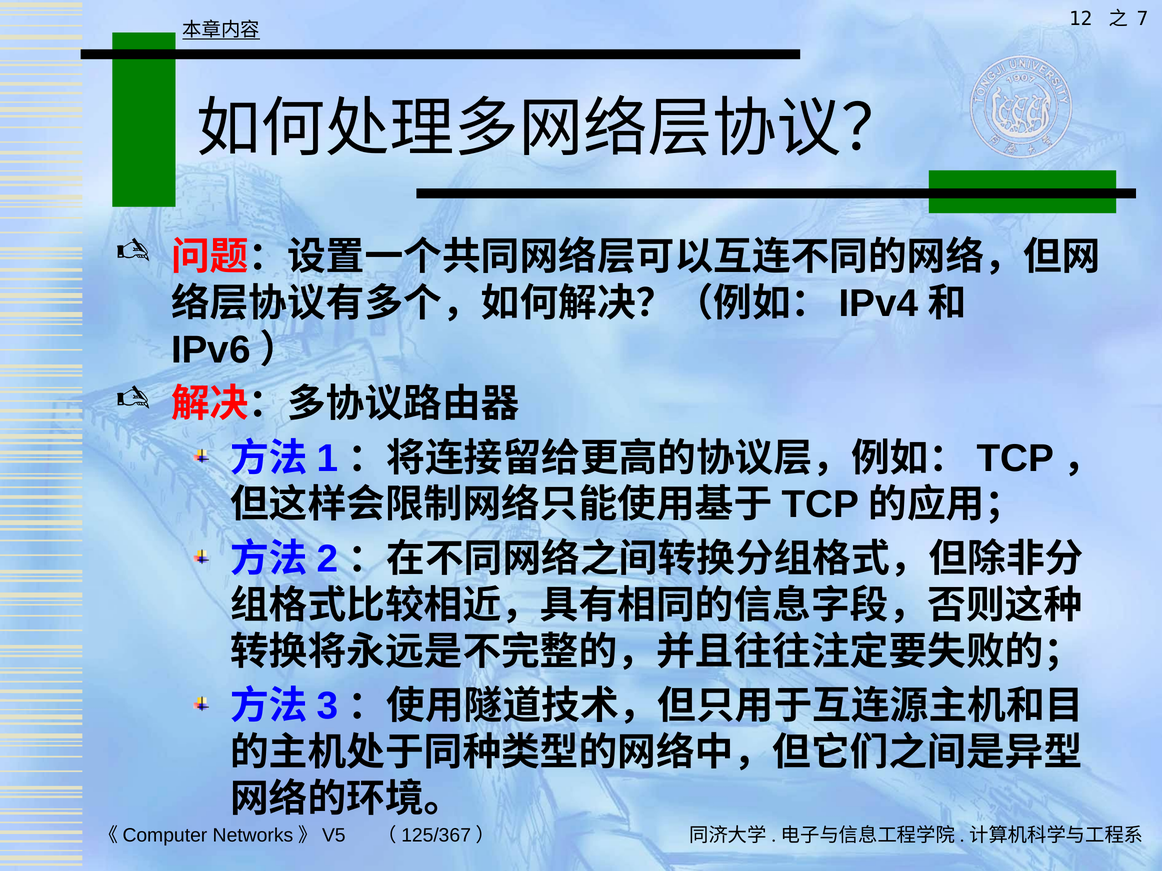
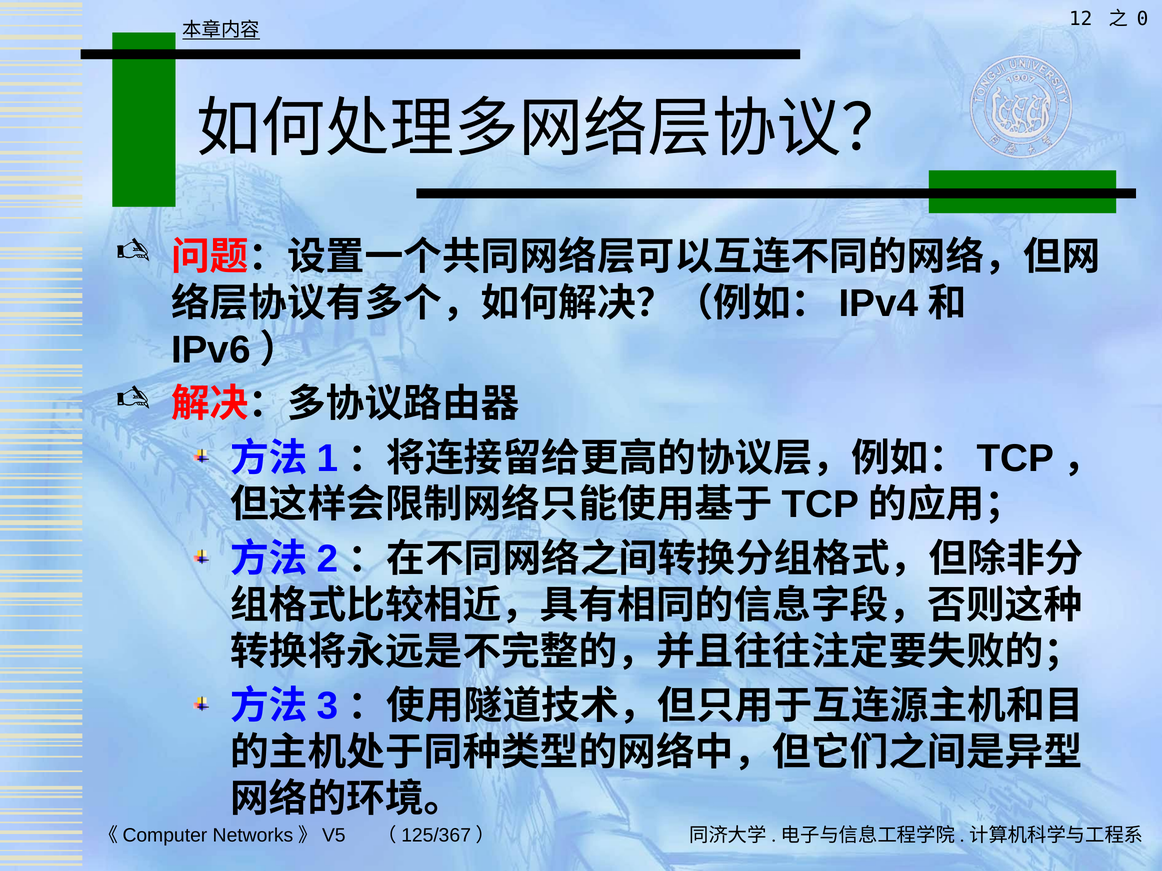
7: 7 -> 0
